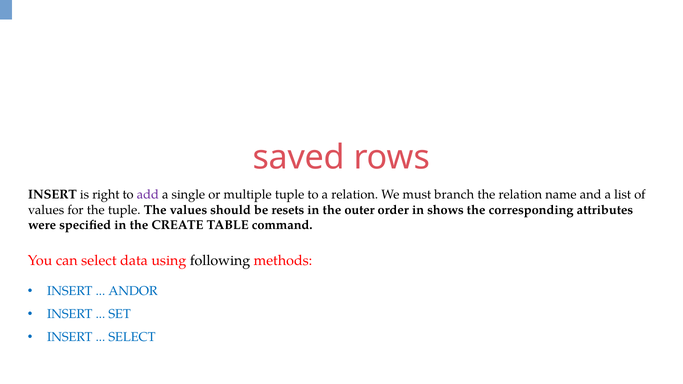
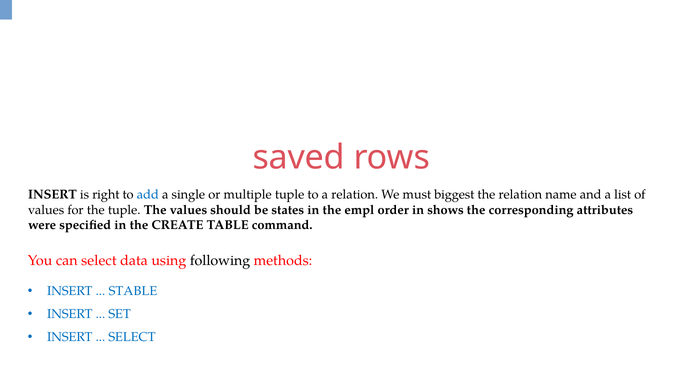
add colour: purple -> blue
branch: branch -> biggest
resets: resets -> states
outer: outer -> empl
ANDOR: ANDOR -> STABLE
